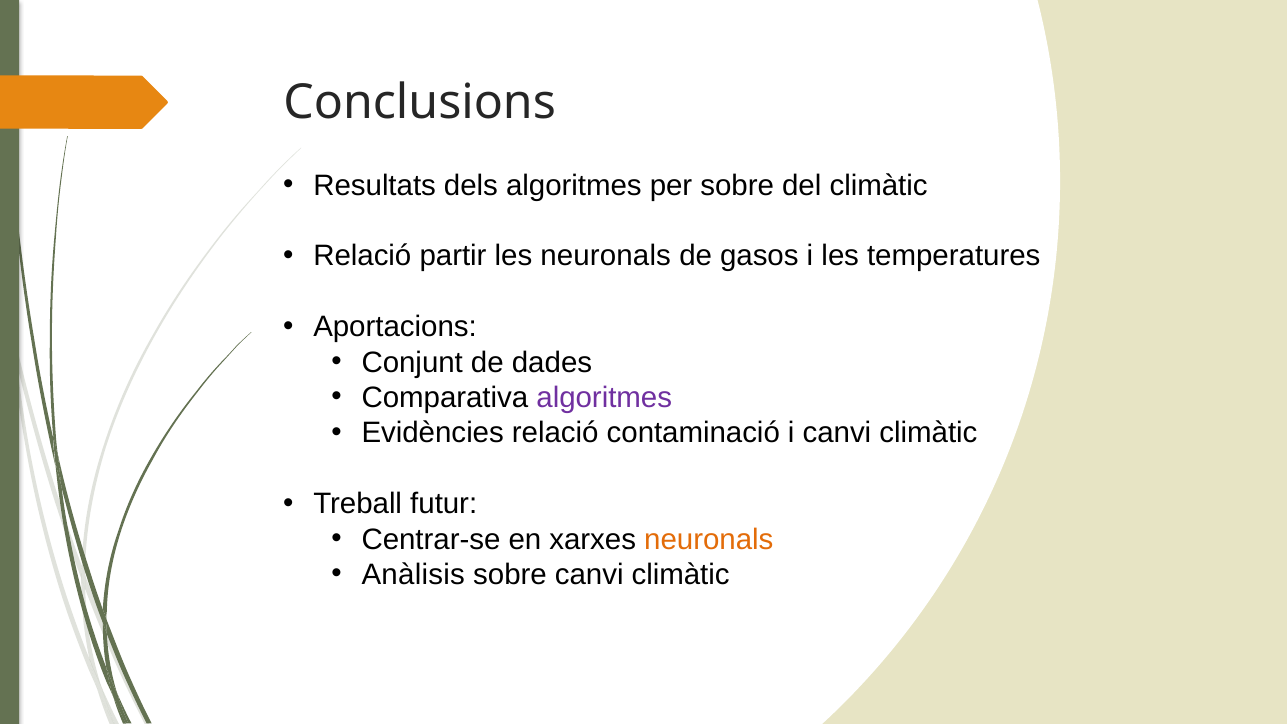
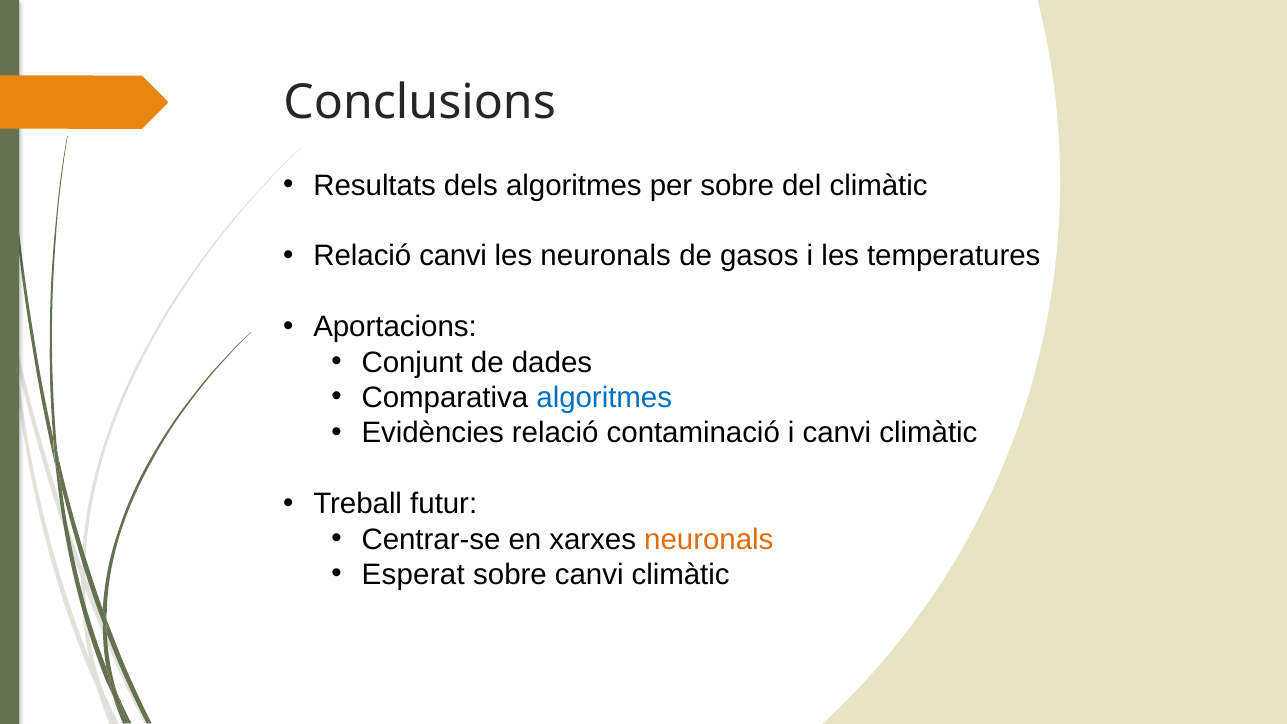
Relació partir: partir -> canvi
algoritmes at (604, 398) colour: purple -> blue
Anàlisis: Anàlisis -> Esperat
